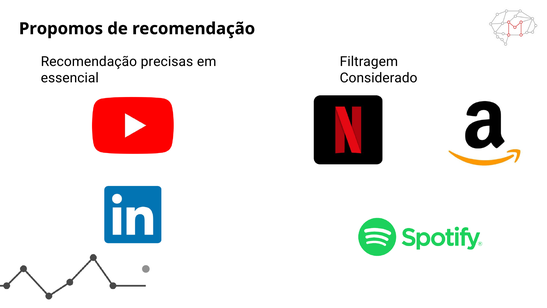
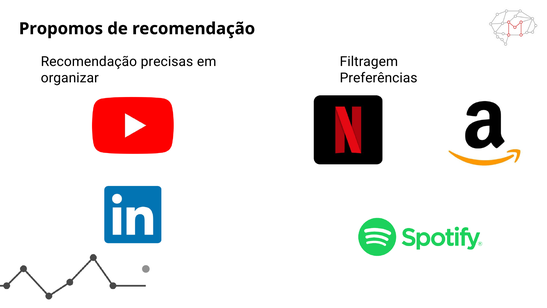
essencial: essencial -> organizar
Considerado: Considerado -> Preferências
